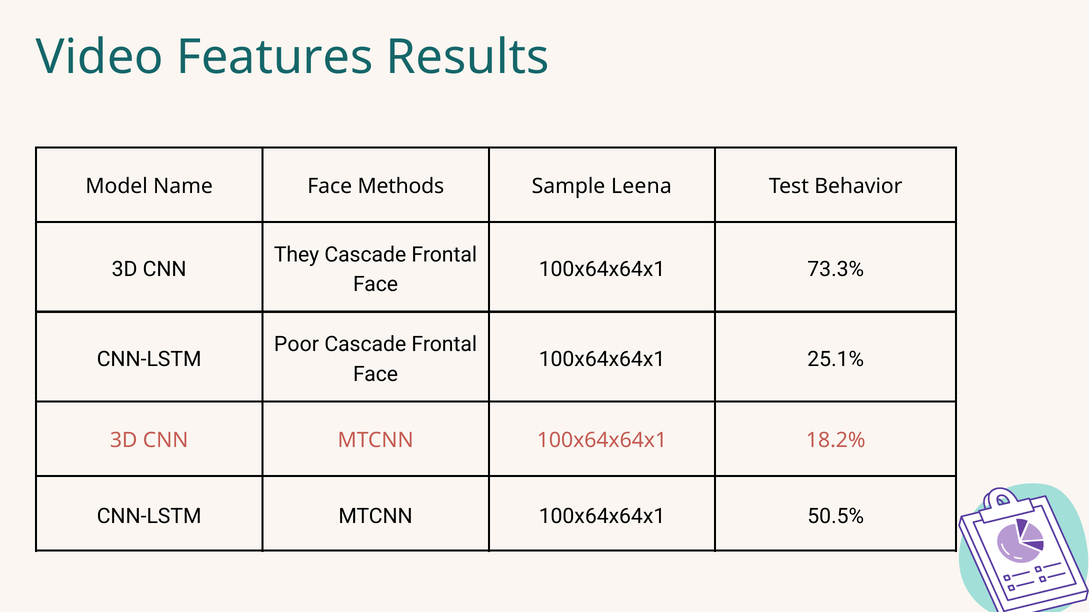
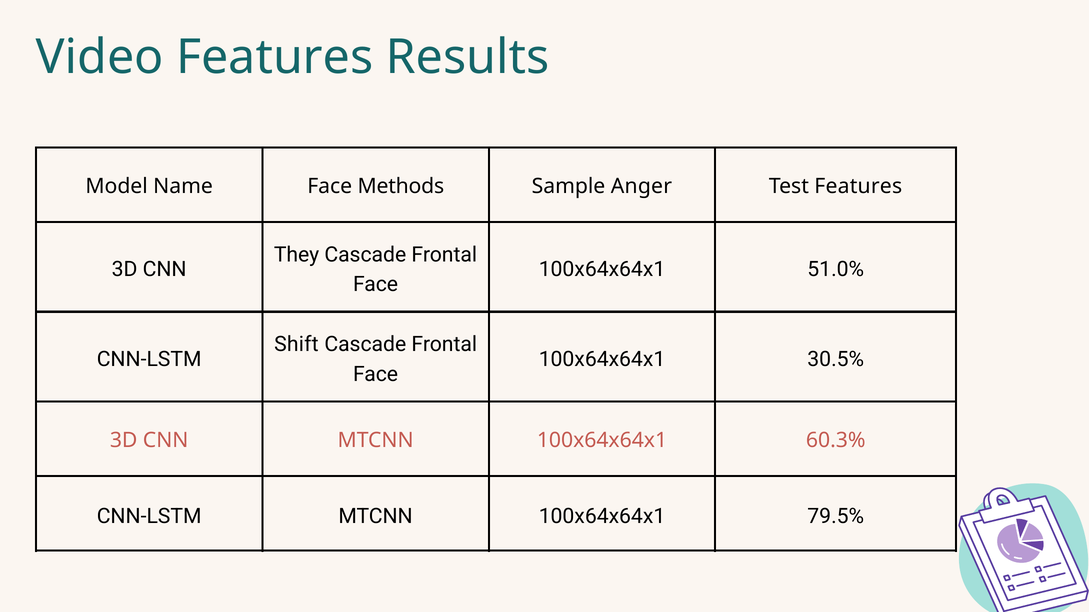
Leena: Leena -> Anger
Test Behavior: Behavior -> Features
73.3%: 73.3% -> 51.0%
Poor: Poor -> Shift
25.1%: 25.1% -> 30.5%
18.2%: 18.2% -> 60.3%
50.5%: 50.5% -> 79.5%
